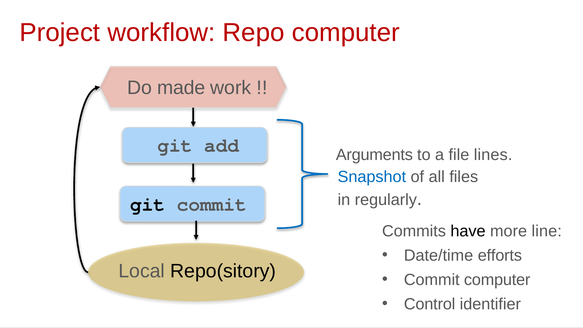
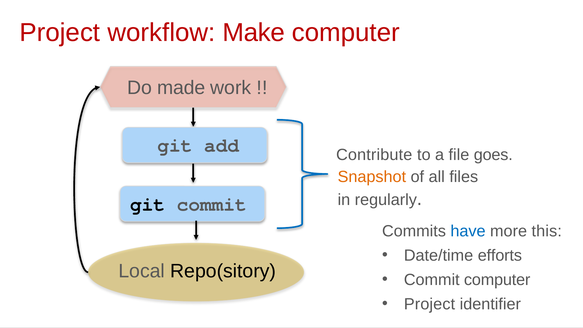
Repo: Repo -> Make
Arguments: Arguments -> Contribute
lines: lines -> goes
Snapshot colour: blue -> orange
have colour: black -> blue
line: line -> this
Control at (430, 304): Control -> Project
